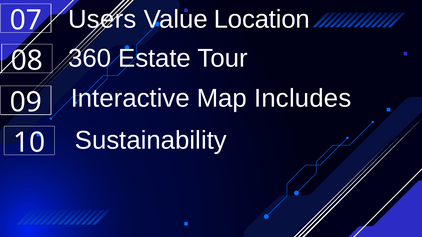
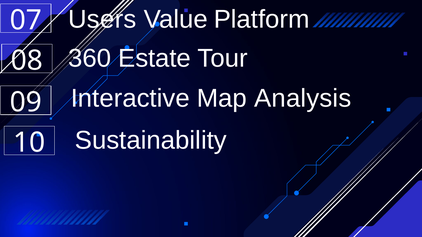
Location: Location -> Platform
Includes: Includes -> Analysis
